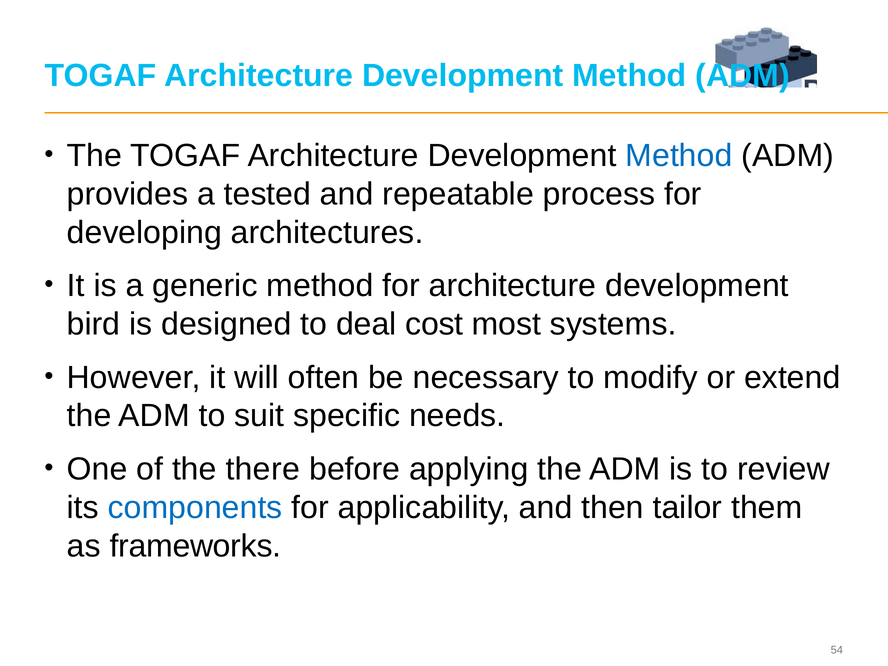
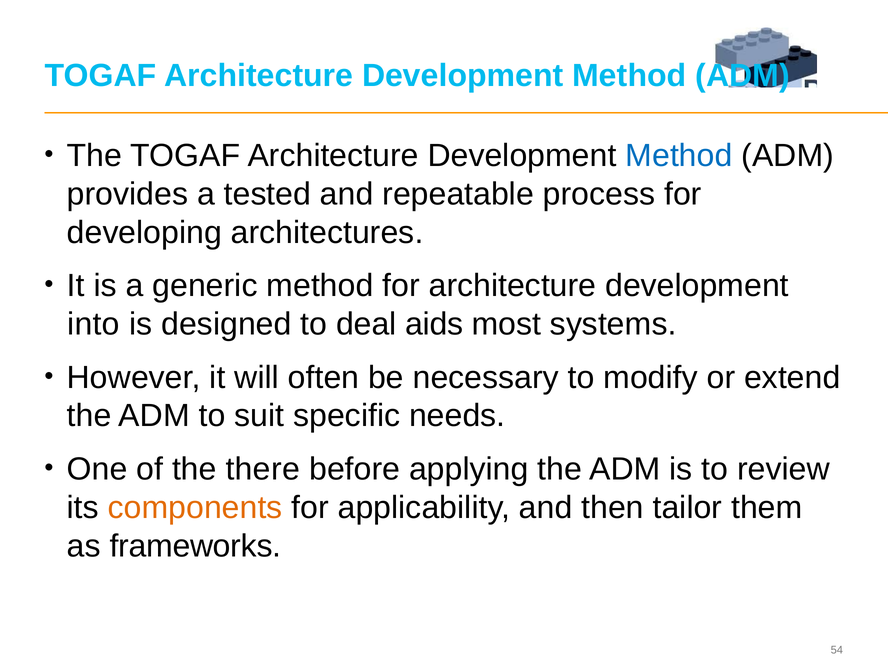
bird: bird -> into
cost: cost -> aids
components colour: blue -> orange
